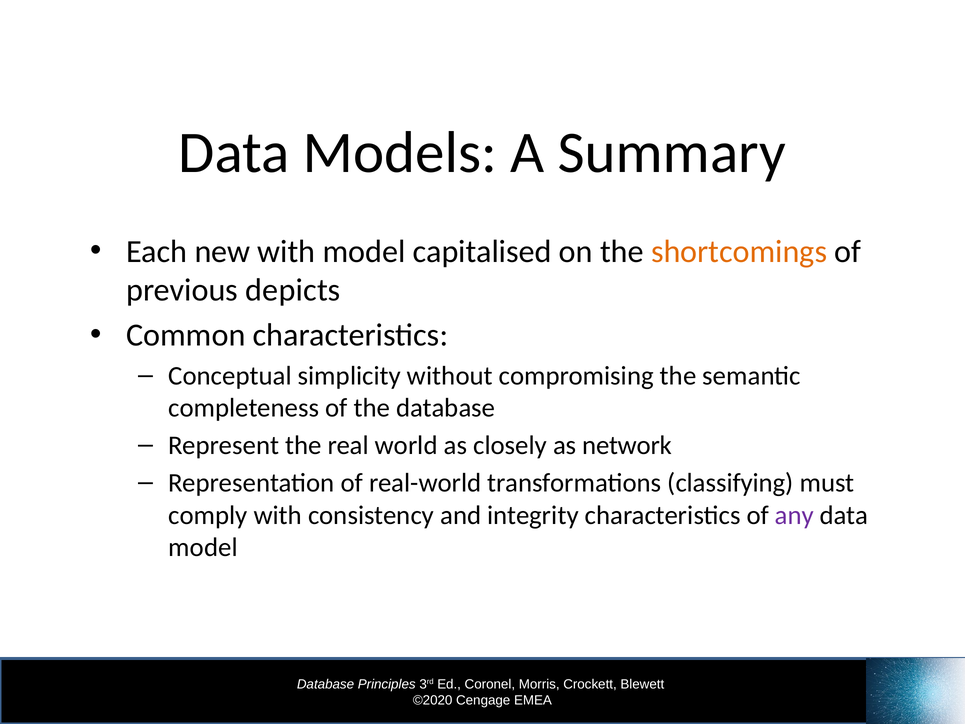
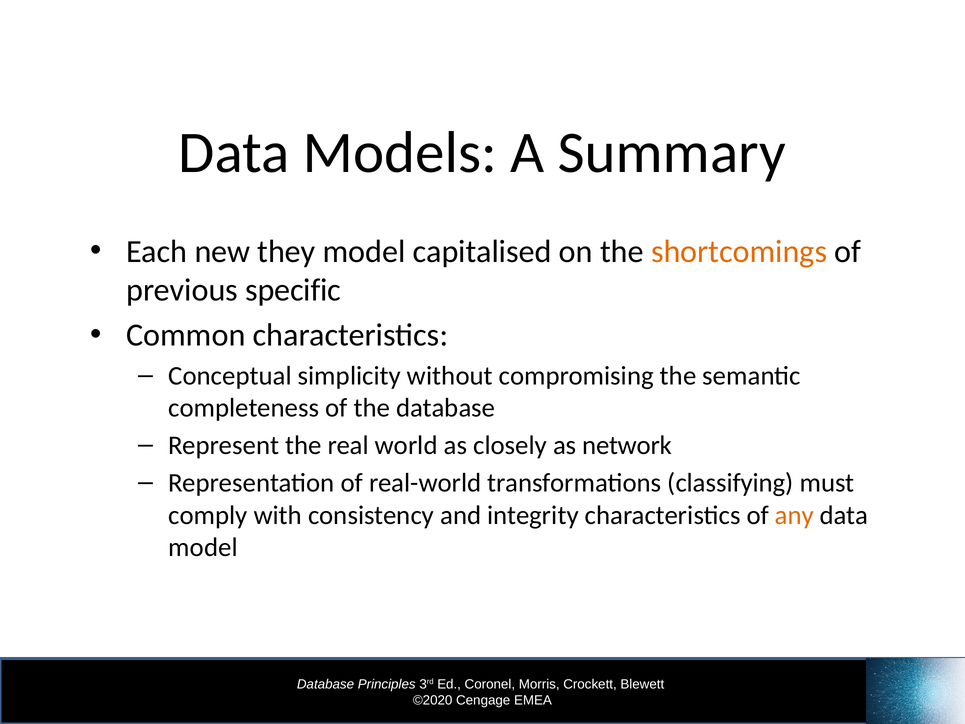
new with: with -> they
depicts: depicts -> specific
any colour: purple -> orange
